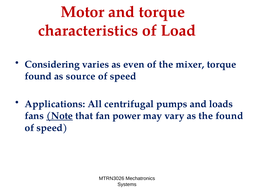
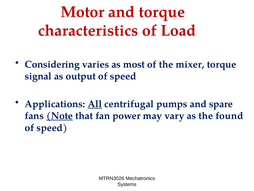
even: even -> most
found at (38, 76): found -> signal
source: source -> output
All underline: none -> present
loads: loads -> spare
